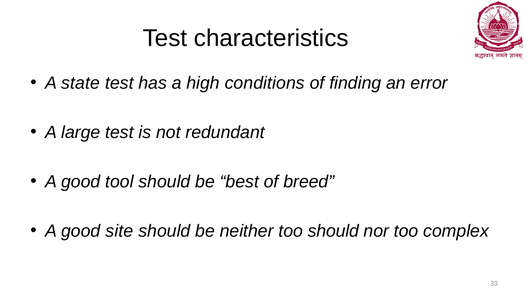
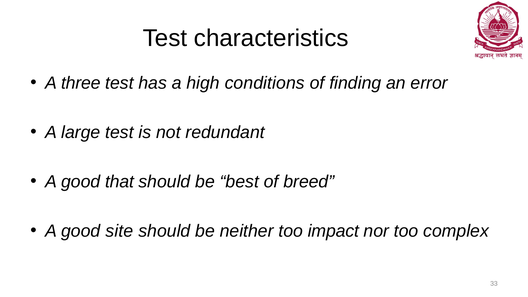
state: state -> three
tool: tool -> that
too should: should -> impact
